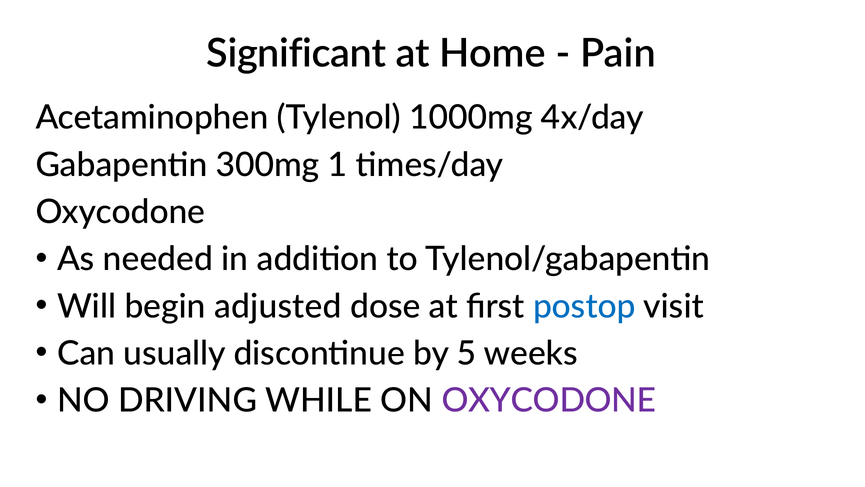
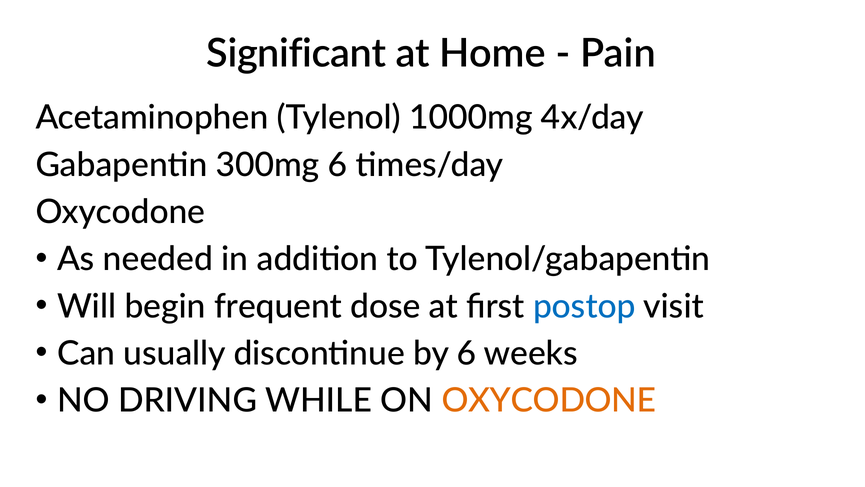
300mg 1: 1 -> 6
adjusted: adjusted -> frequent
by 5: 5 -> 6
OXYCODONE at (549, 401) colour: purple -> orange
